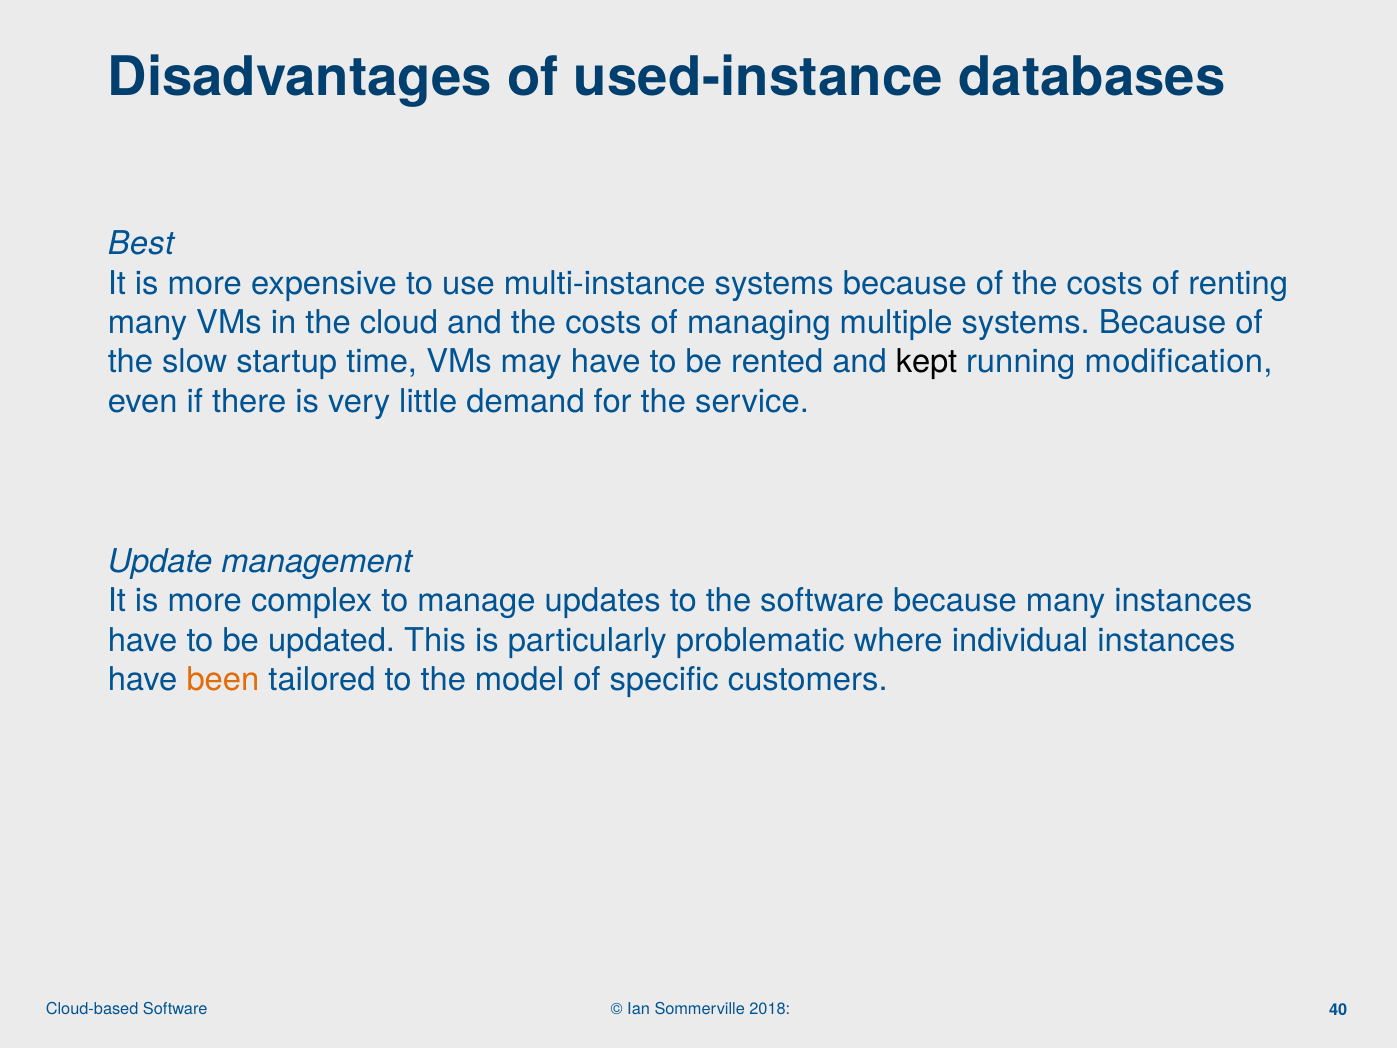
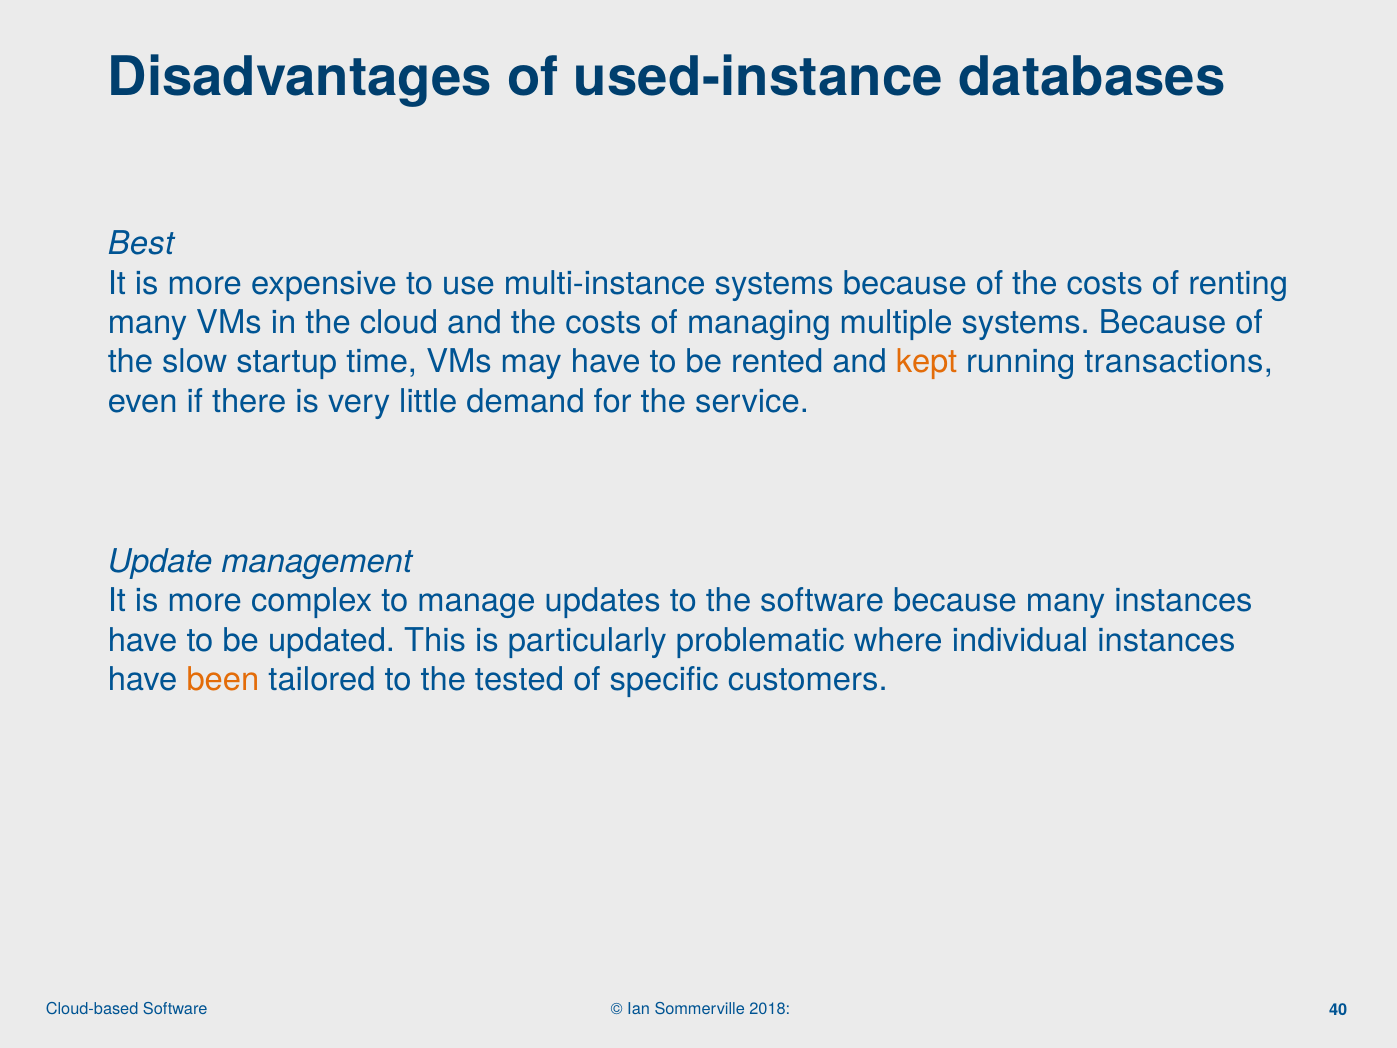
kept colour: black -> orange
modification: modification -> transactions
model: model -> tested
